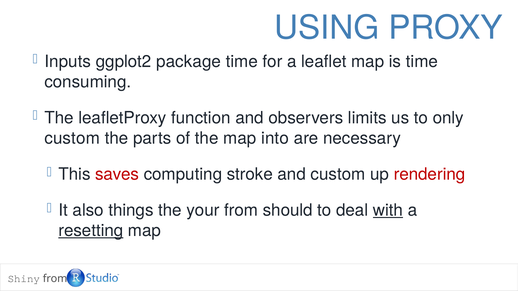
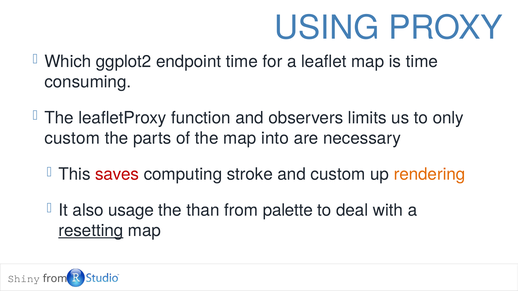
Inputs: Inputs -> Which
package: package -> endpoint
rendering colour: red -> orange
things: things -> usage
your: your -> than
should: should -> palette
with underline: present -> none
